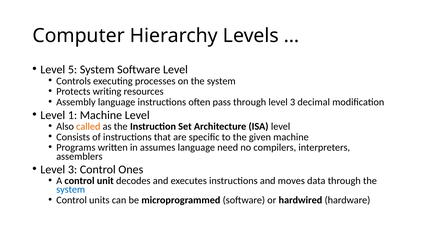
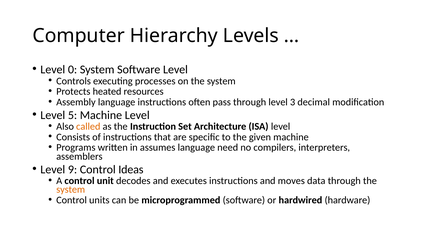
5: 5 -> 0
writing: writing -> heated
1: 1 -> 5
3 at (73, 169): 3 -> 9
Ones: Ones -> Ideas
system at (71, 190) colour: blue -> orange
